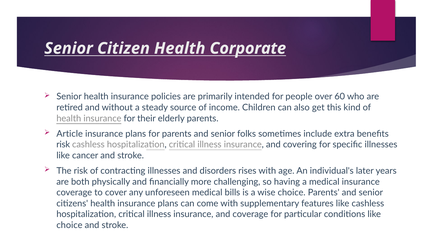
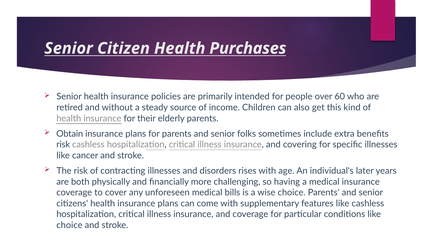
Corporate: Corporate -> Purchases
Article: Article -> Obtain
